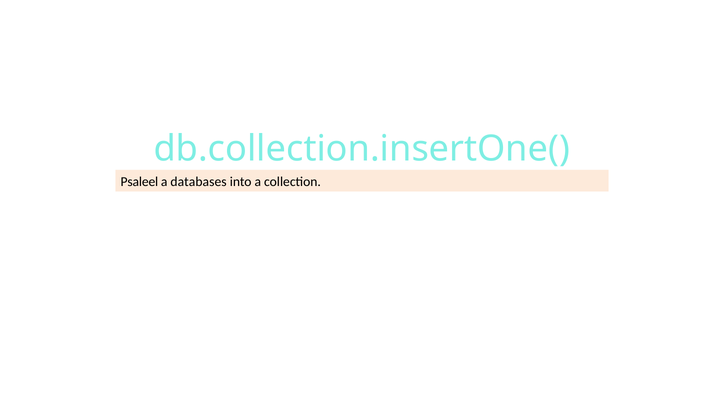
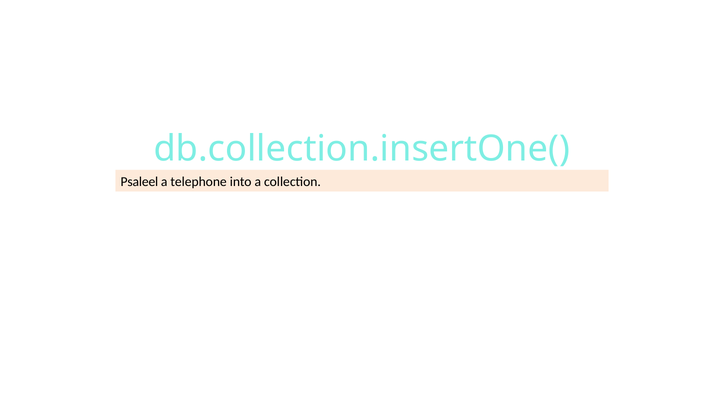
databases: databases -> telephone
